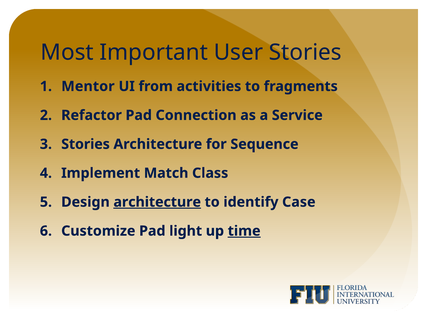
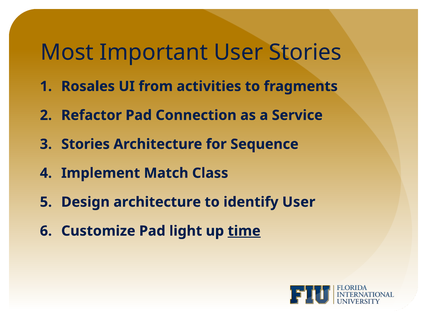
Mentor: Mentor -> Rosales
architecture at (157, 202) underline: present -> none
identify Case: Case -> User
